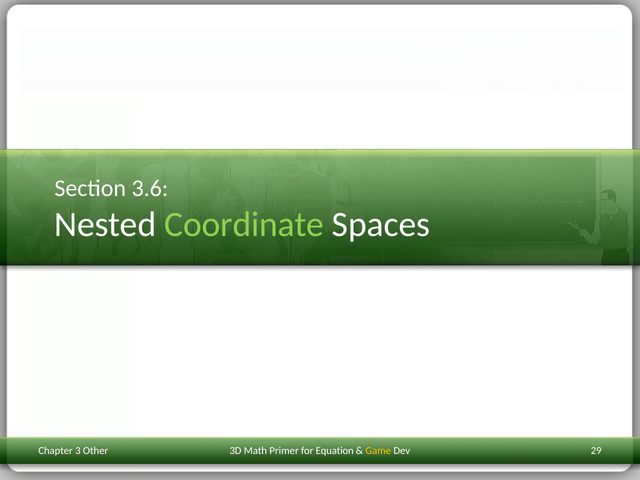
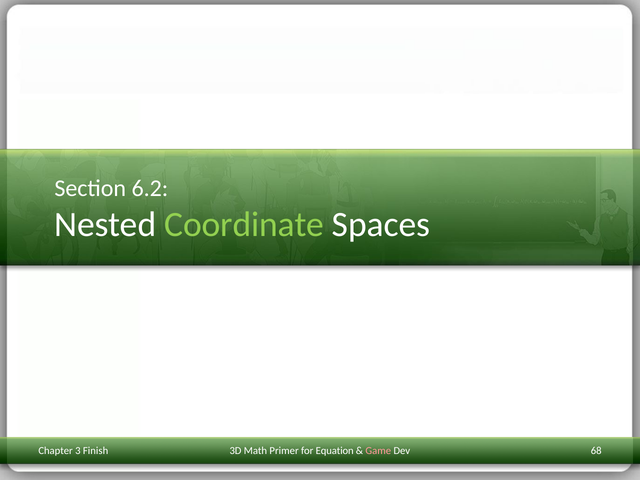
3.6: 3.6 -> 6.2
Other: Other -> Finish
Game colour: yellow -> pink
29: 29 -> 68
